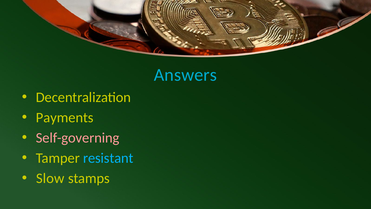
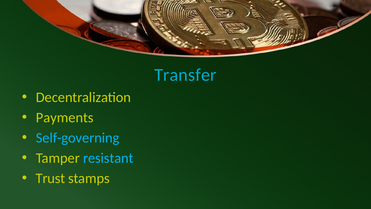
Answers: Answers -> Transfer
Self-governing colour: pink -> light blue
Slow: Slow -> Trust
